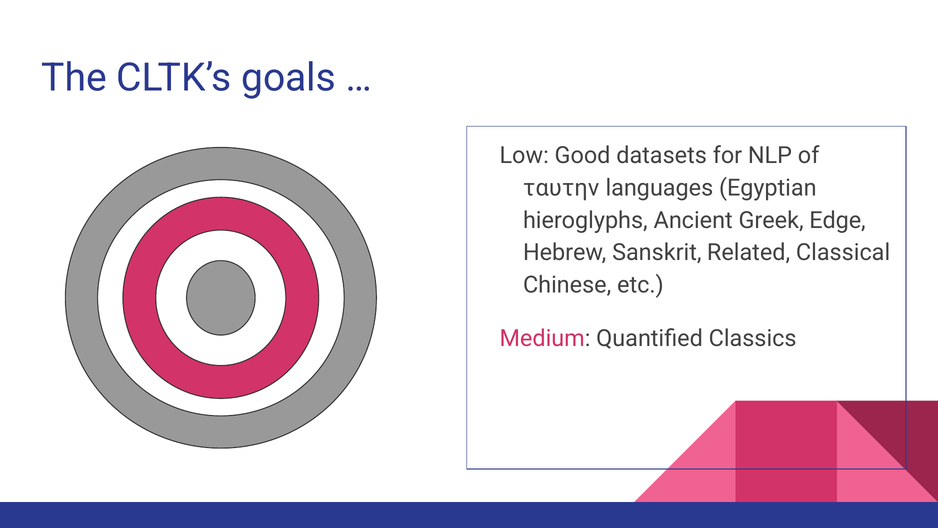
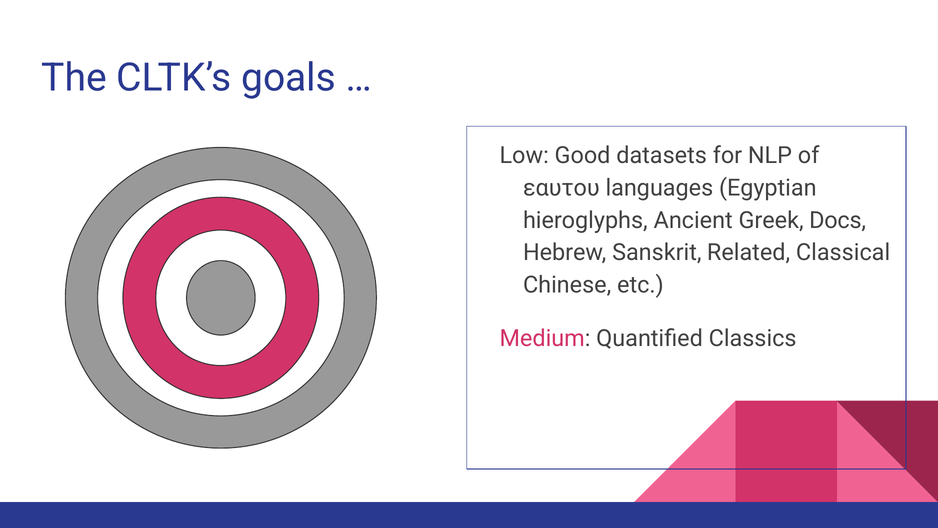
ταυτην: ταυτην -> εαυτου
Edge: Edge -> Docs
